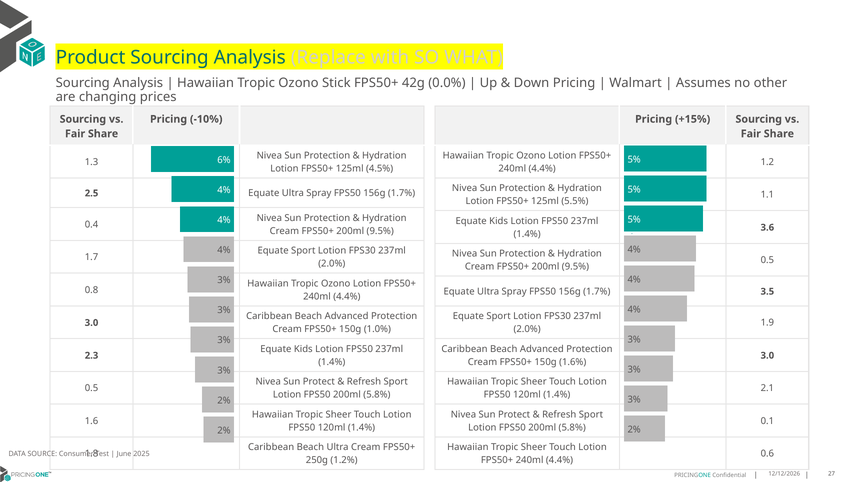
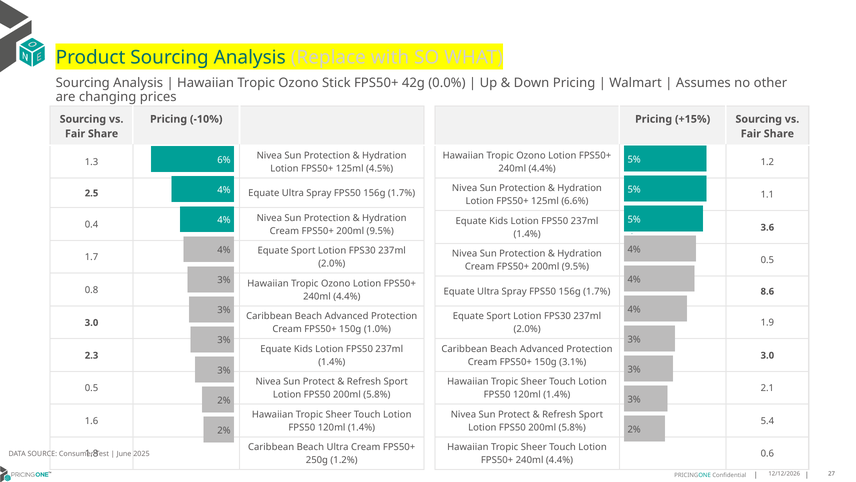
5.5%: 5.5% -> 6.6%
3.5: 3.5 -> 8.6
1.6%: 1.6% -> 3.1%
0.1: 0.1 -> 5.4
